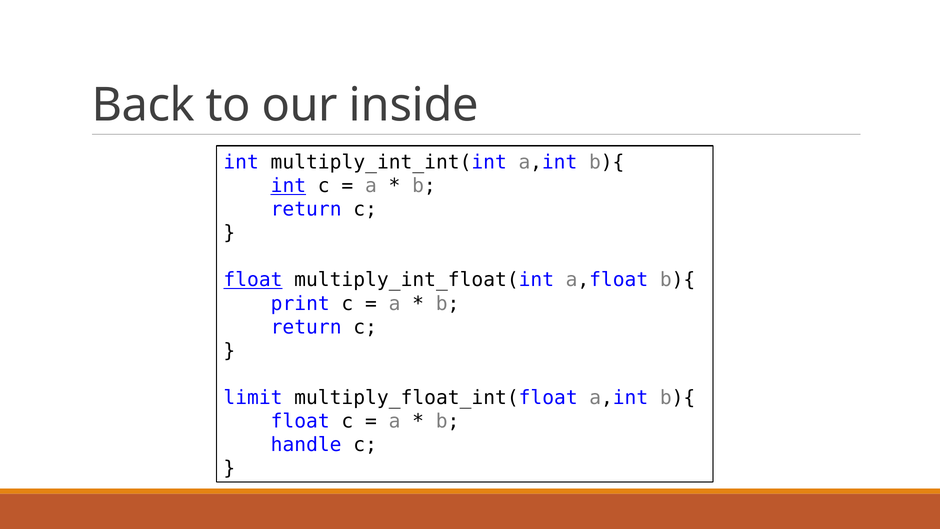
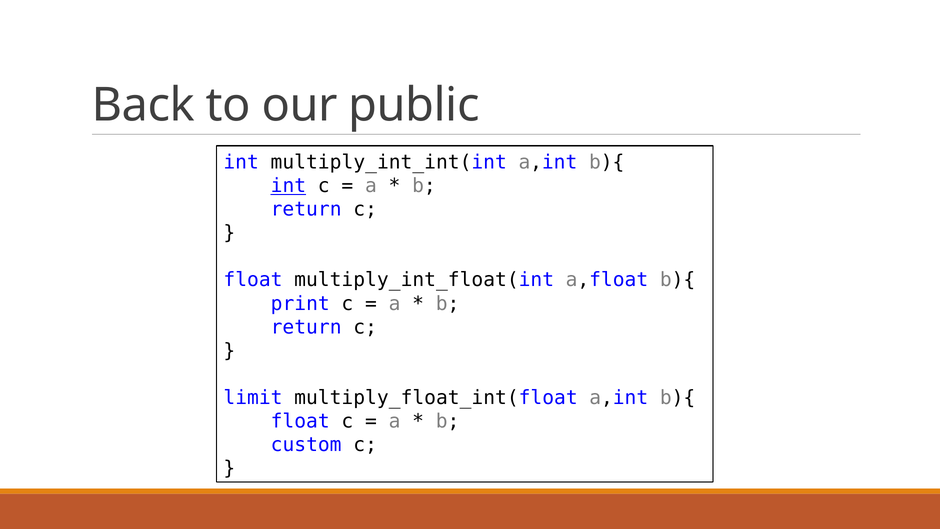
inside: inside -> public
float at (253, 280) underline: present -> none
handle: handle -> custom
